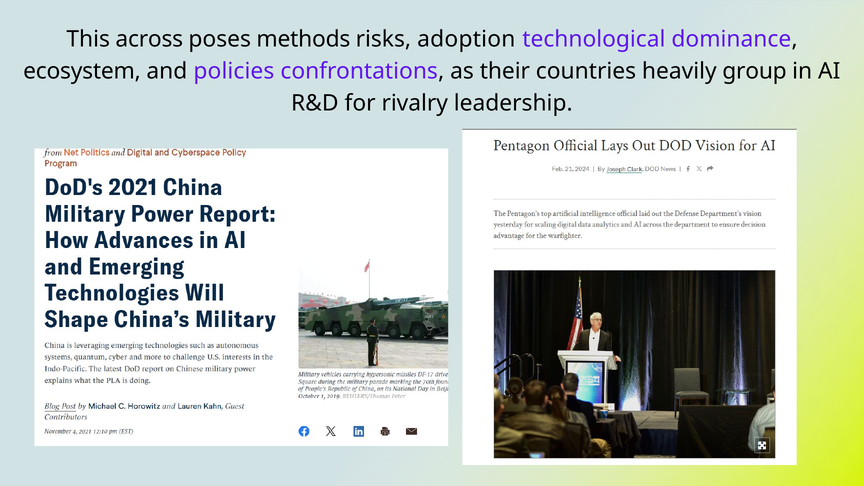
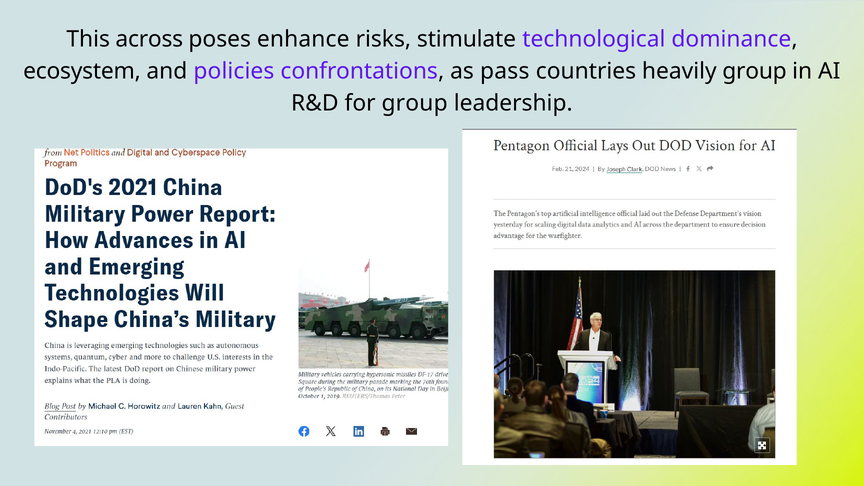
methods: methods -> enhance
adoption: adoption -> stimulate
their: their -> pass
for rivalry: rivalry -> group
